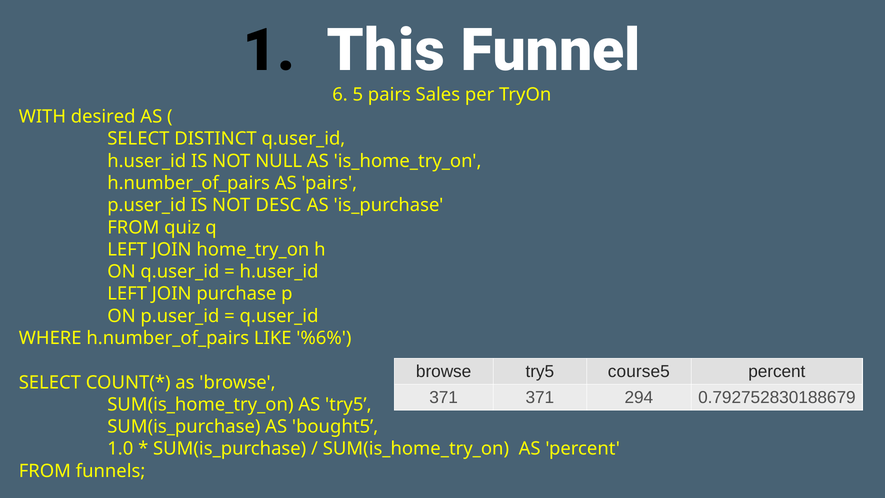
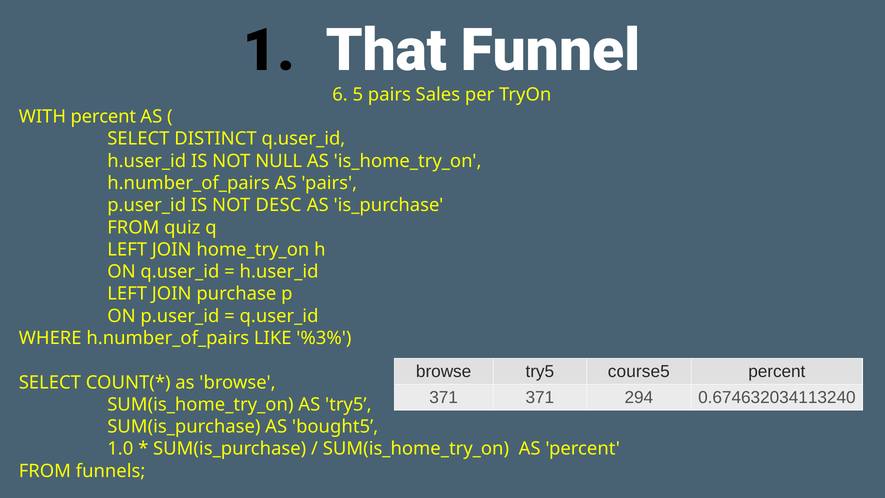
This: This -> That
WITH desired: desired -> percent
%6%: %6% -> %3%
0.792752830188679: 0.792752830188679 -> 0.674632034113240
